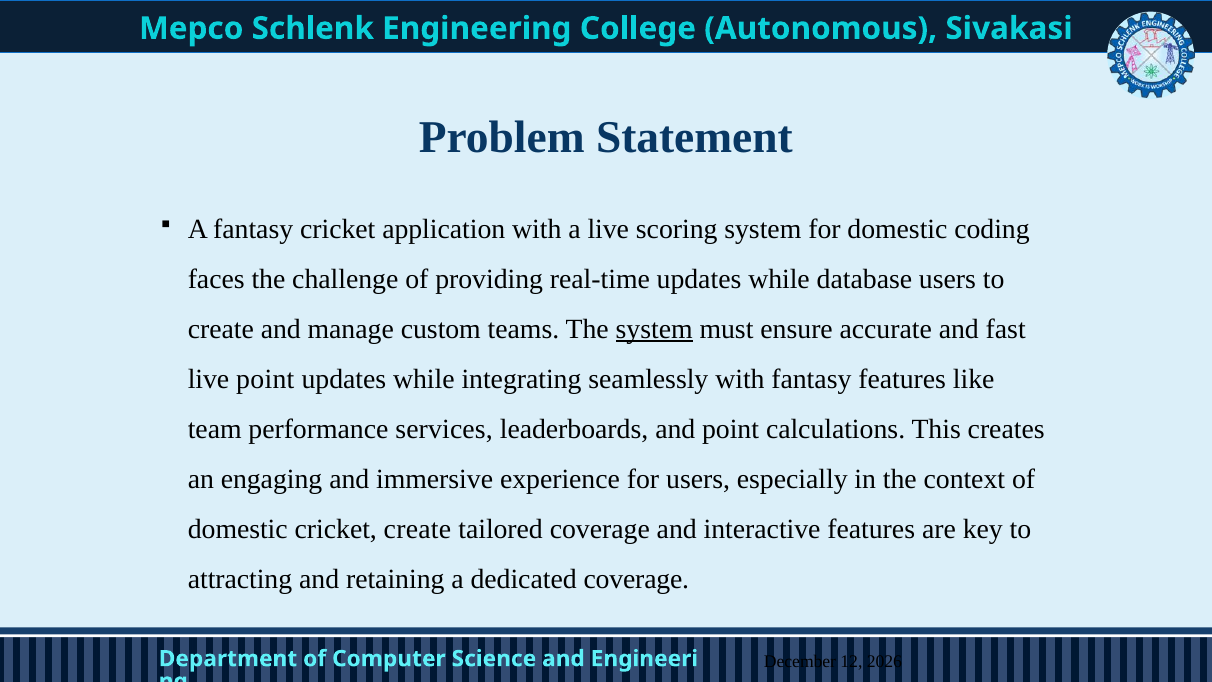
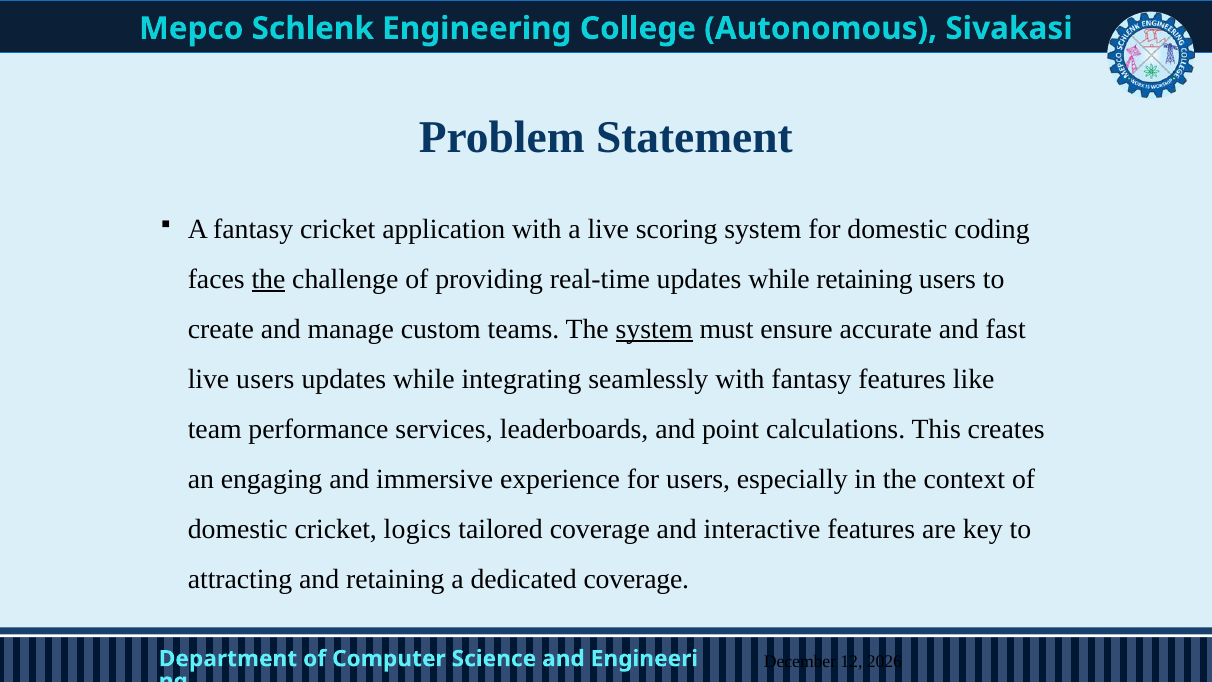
the at (268, 279) underline: none -> present
while database: database -> retaining
live point: point -> users
cricket create: create -> logics
